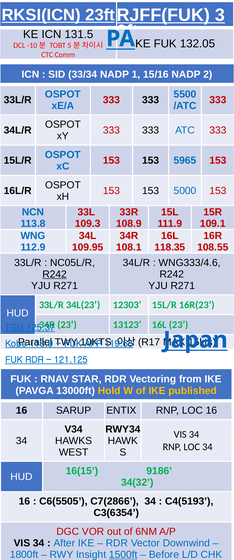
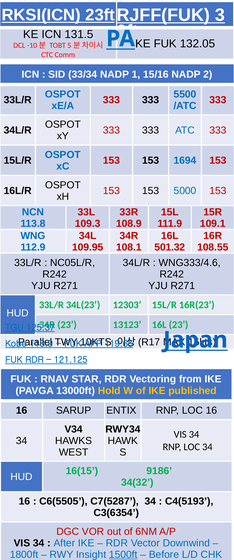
5965: 5965 -> 1694
118.35: 118.35 -> 501.32
R242 at (55, 274) underline: present -> none
C7(2866: C7(2866 -> C7(5287
